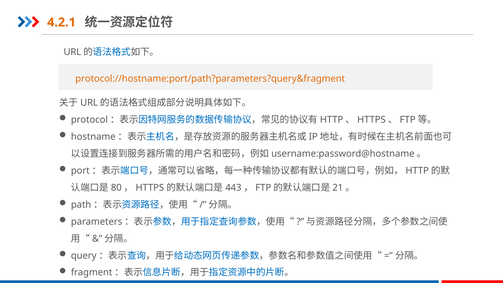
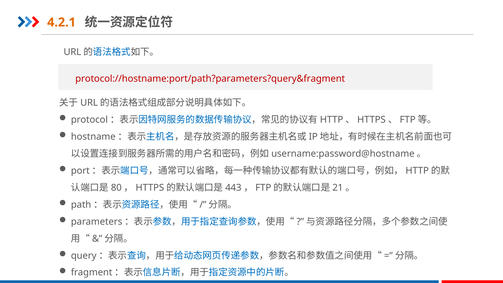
protocol://hostname:port/path?parameters?query&fragment colour: orange -> red
